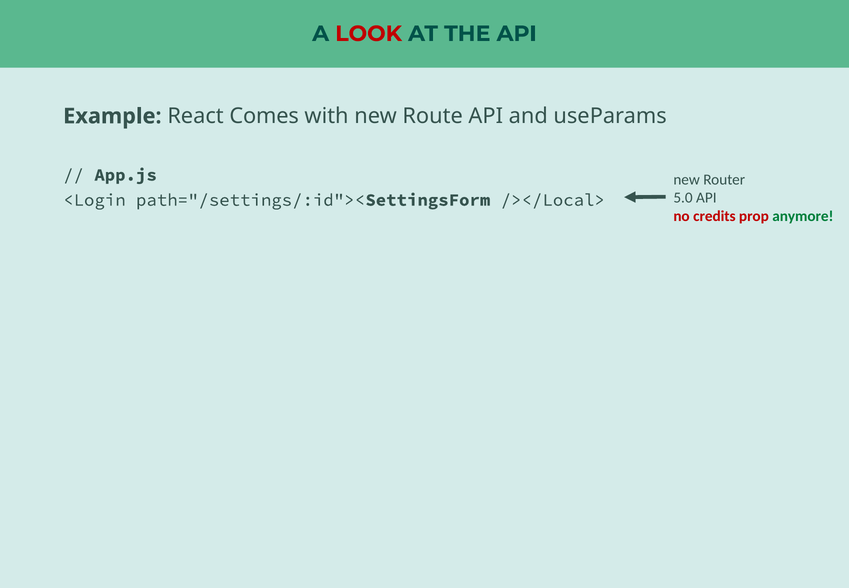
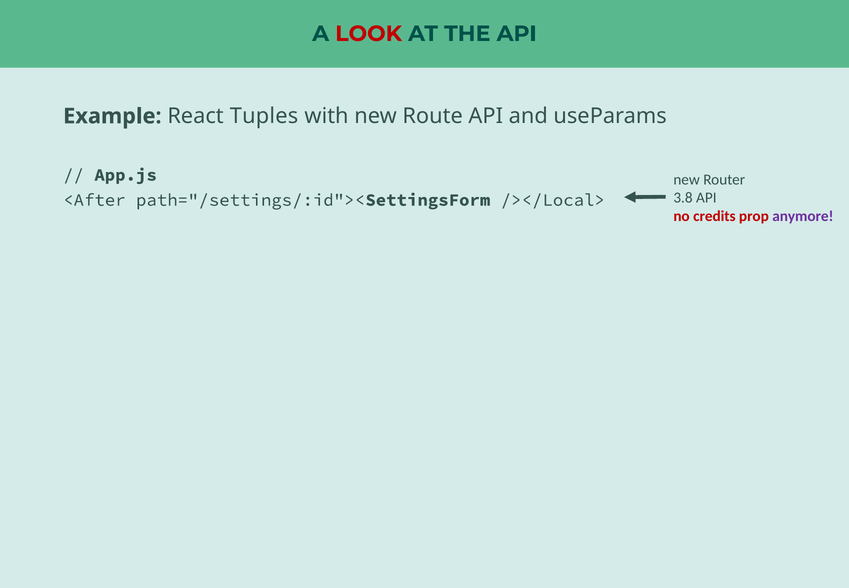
Comes: Comes -> Tuples
5.0: 5.0 -> 3.8
<Login: <Login -> <After
anymore colour: green -> purple
